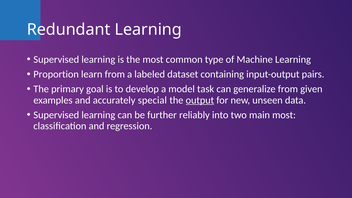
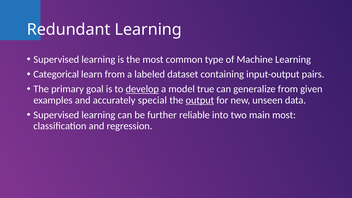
Proportion: Proportion -> Categorical
develop underline: none -> present
task: task -> true
reliably: reliably -> reliable
